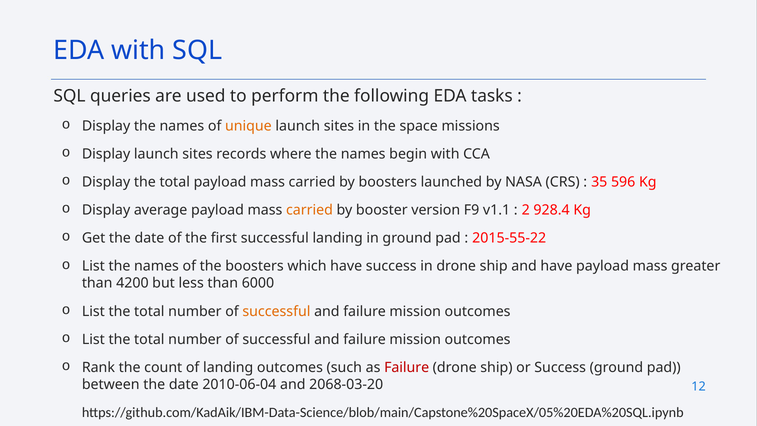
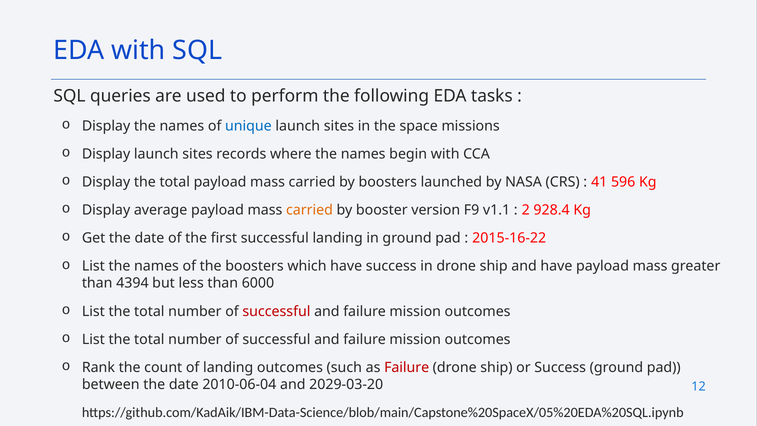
unique colour: orange -> blue
35: 35 -> 41
2015-55-22: 2015-55-22 -> 2015-16-22
4200: 4200 -> 4394
successful at (276, 311) colour: orange -> red
2068-03-20: 2068-03-20 -> 2029-03-20
